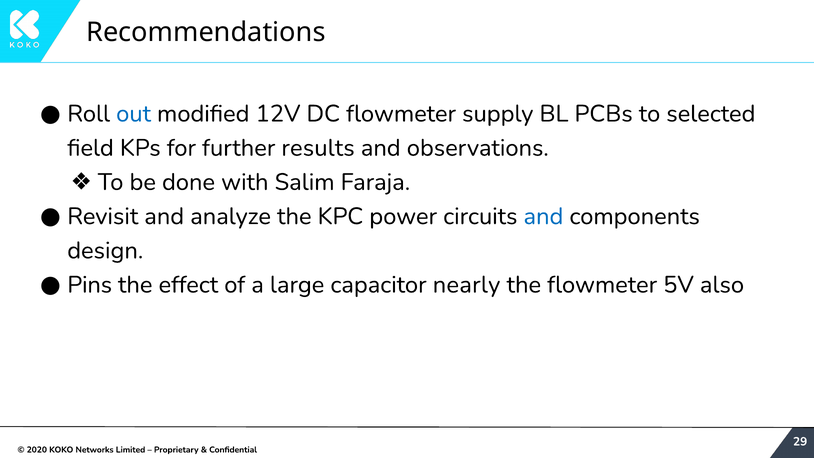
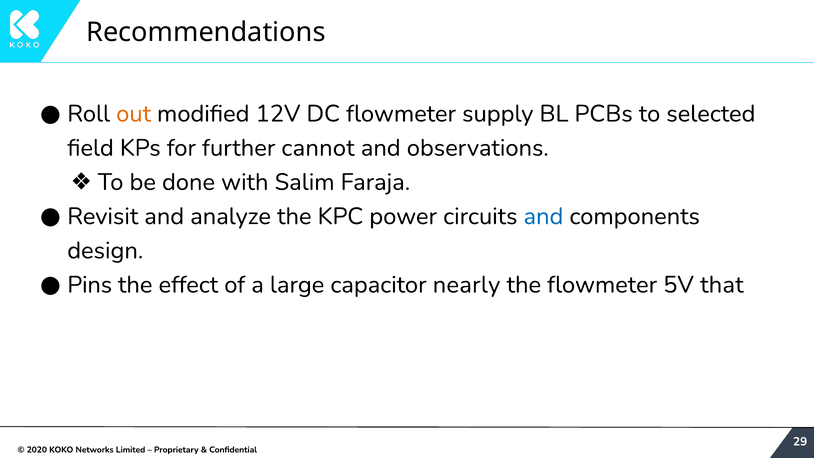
out colour: blue -> orange
results: results -> cannot
also: also -> that
